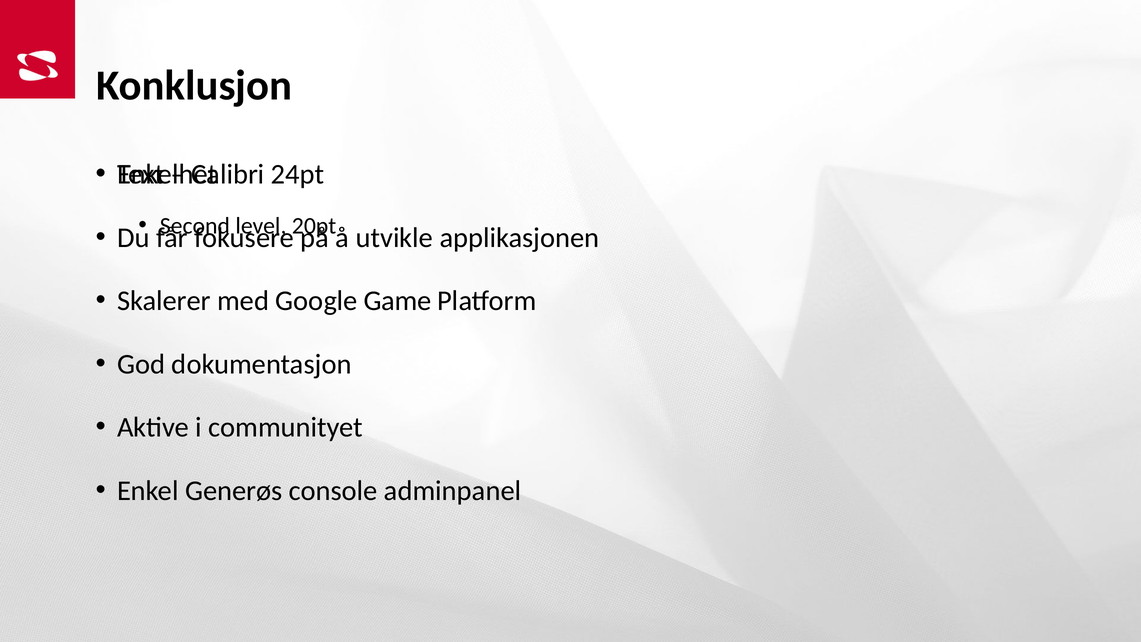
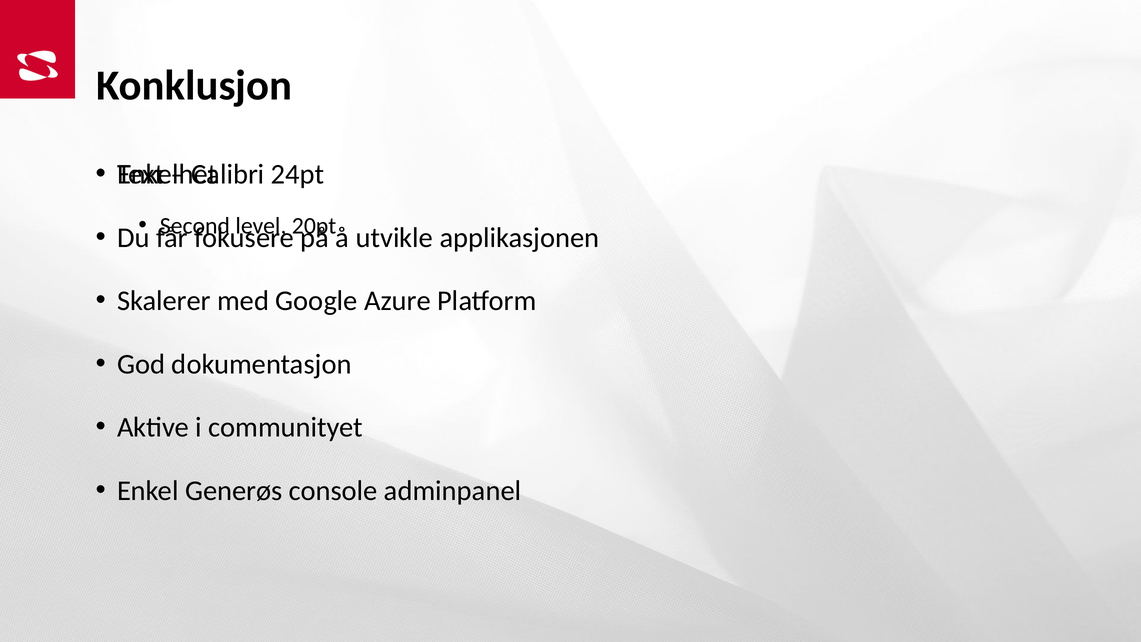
Game: Game -> Azure
